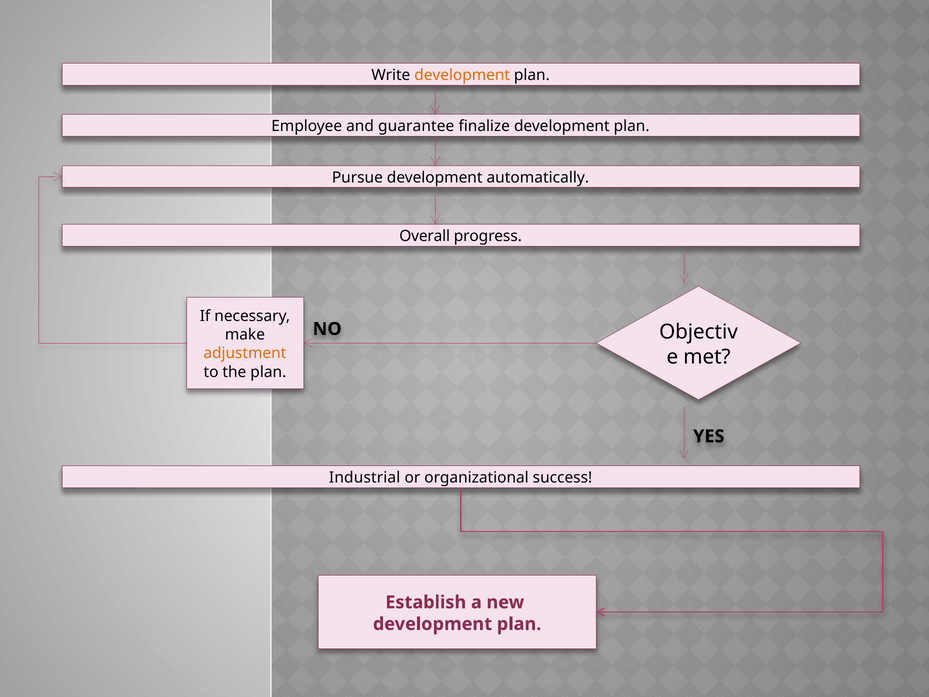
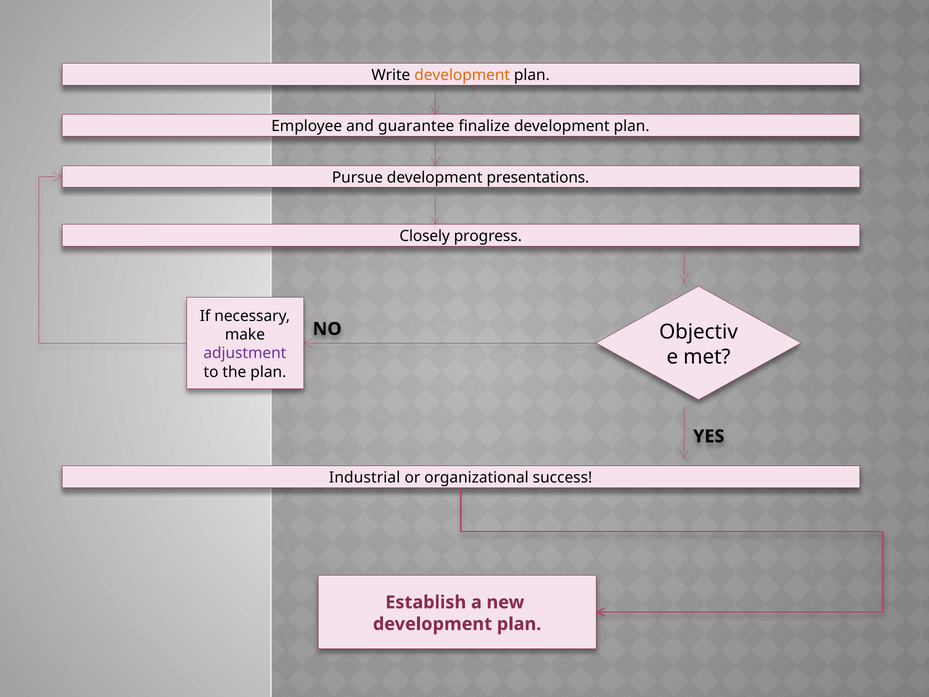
automatically: automatically -> presentations
Overall: Overall -> Closely
adjustment colour: orange -> purple
